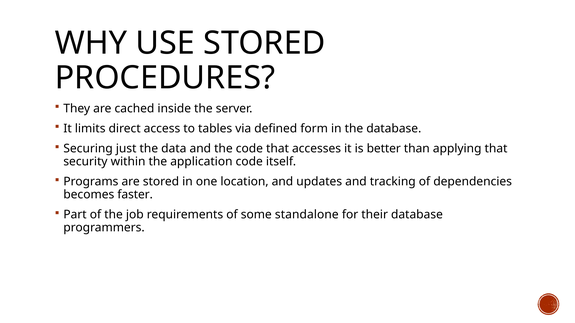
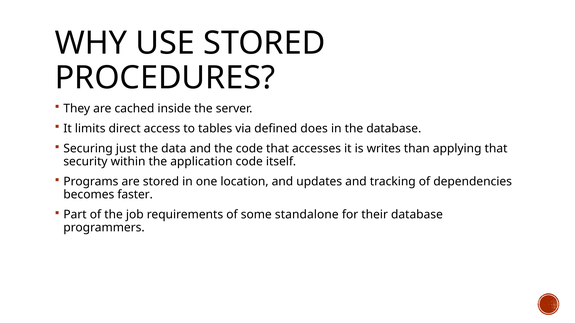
form: form -> does
better: better -> writes
